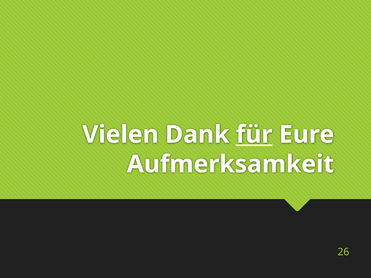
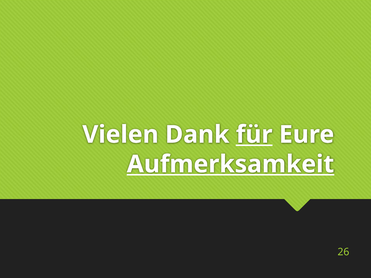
Aufmerksamkeit underline: none -> present
